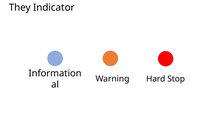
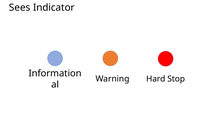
They: They -> Sees
